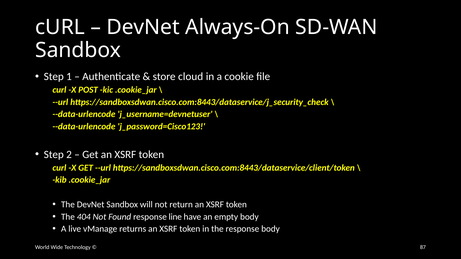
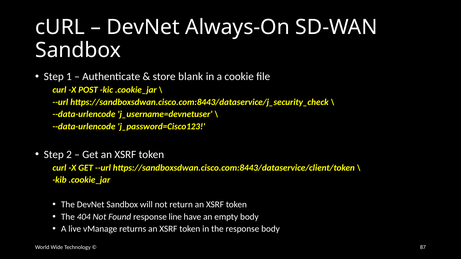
cloud: cloud -> blank
